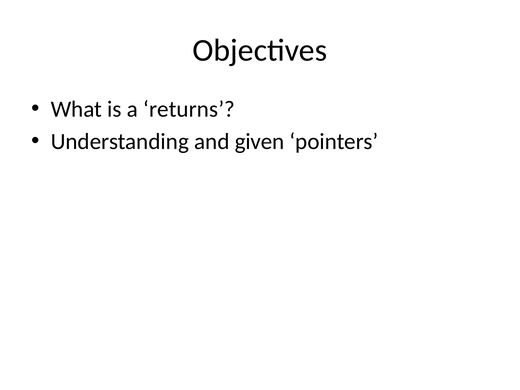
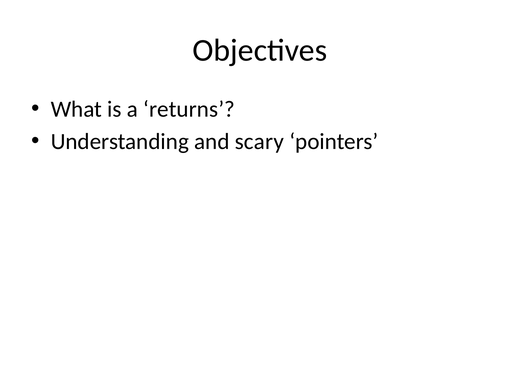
given: given -> scary
